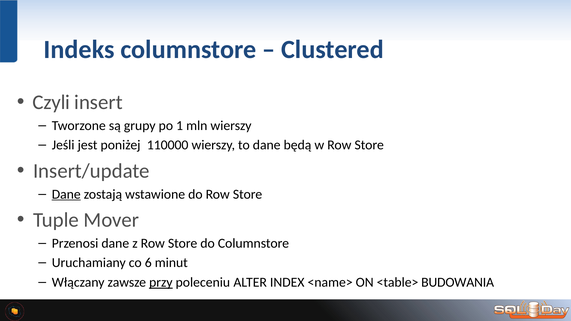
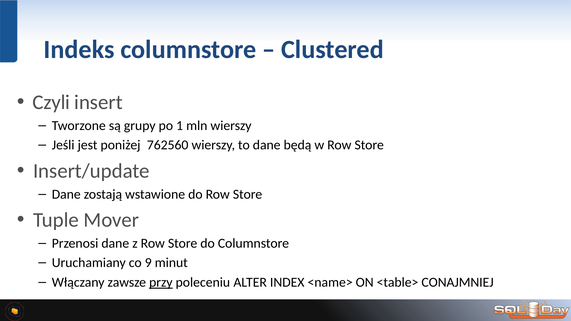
110000: 110000 -> 762560
Dane at (66, 194) underline: present -> none
6: 6 -> 9
BUDOWANIA: BUDOWANIA -> CONAJMNIEJ
